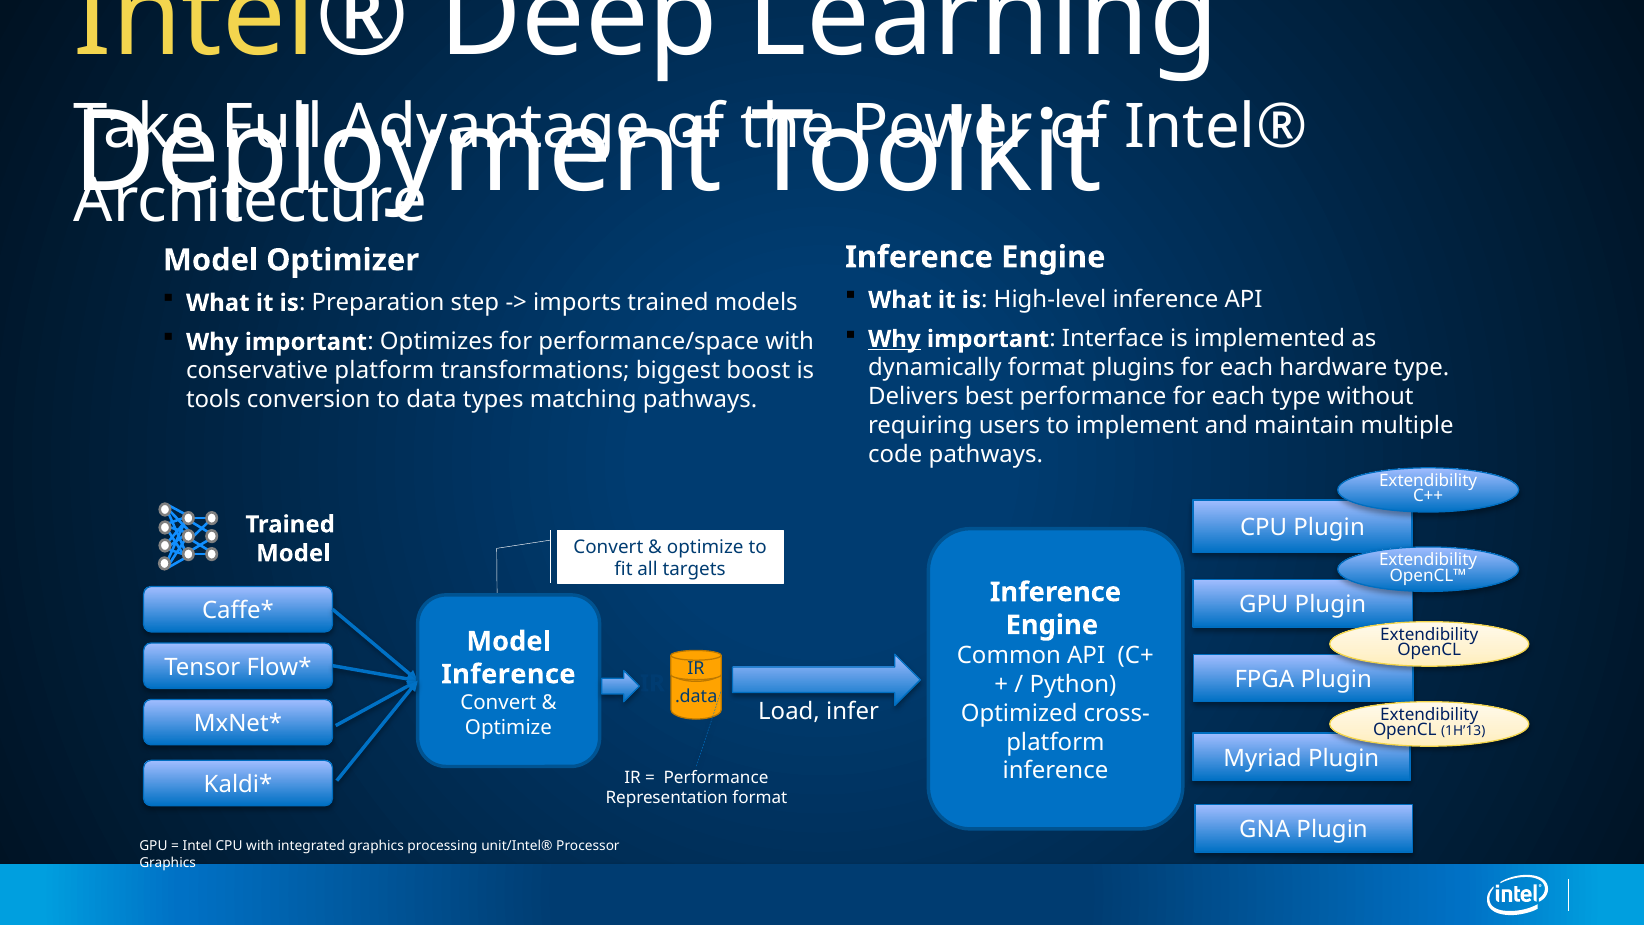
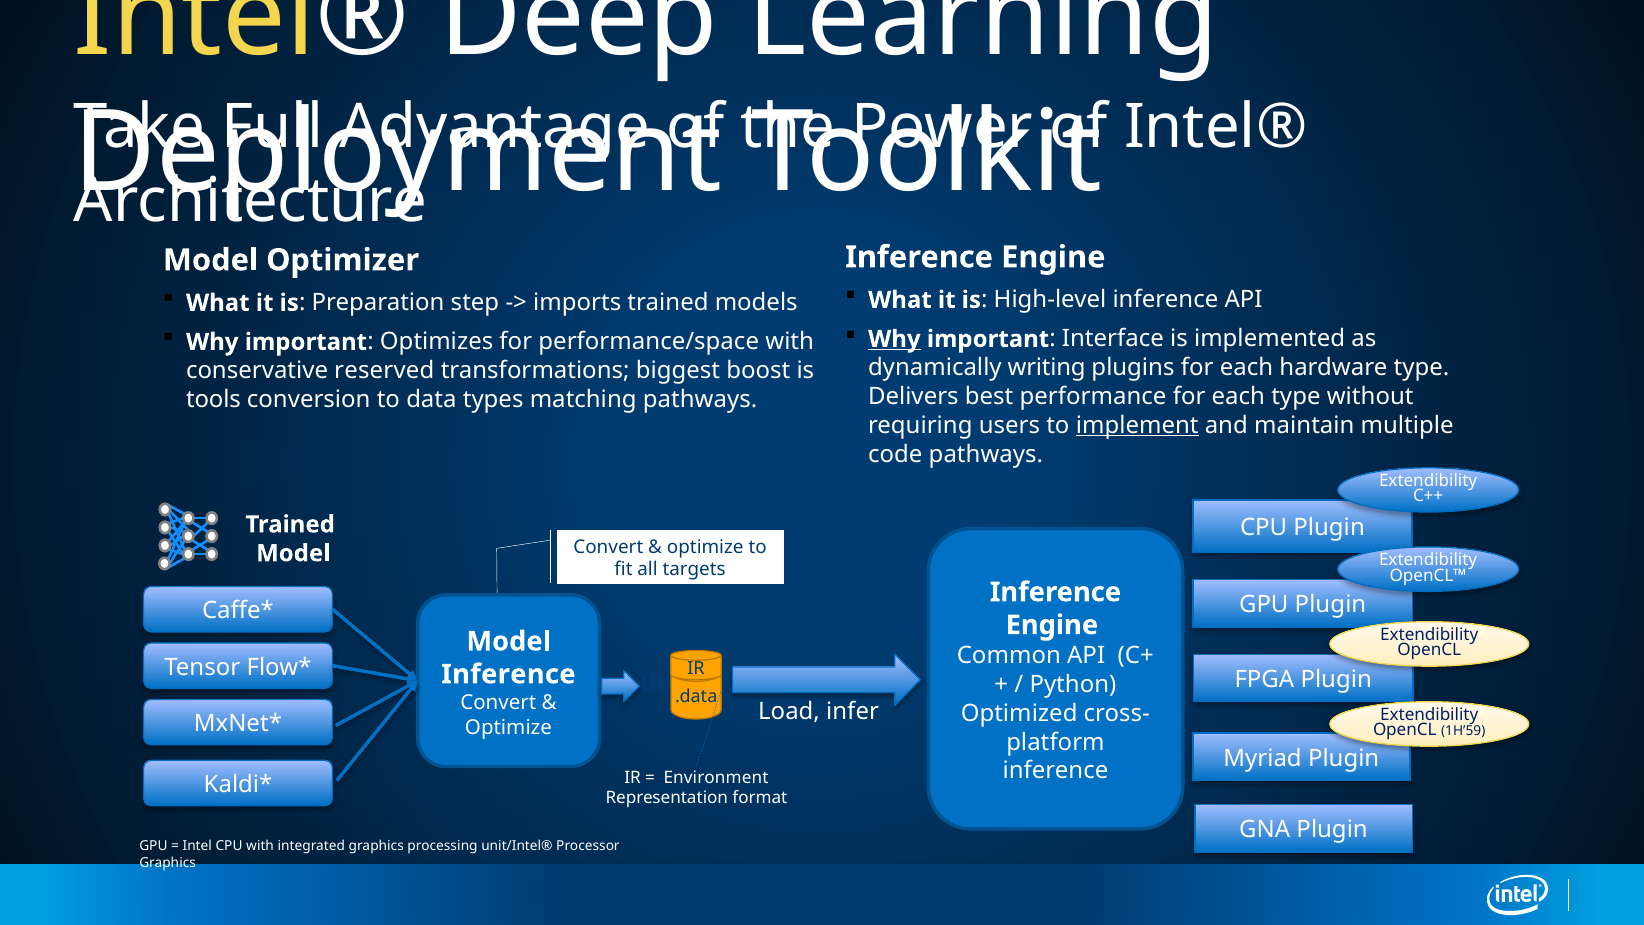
dynamically format: format -> writing
conservative platform: platform -> reserved
implement underline: none -> present
1H’13: 1H’13 -> 1H’59
Performance at (716, 777): Performance -> Environment
